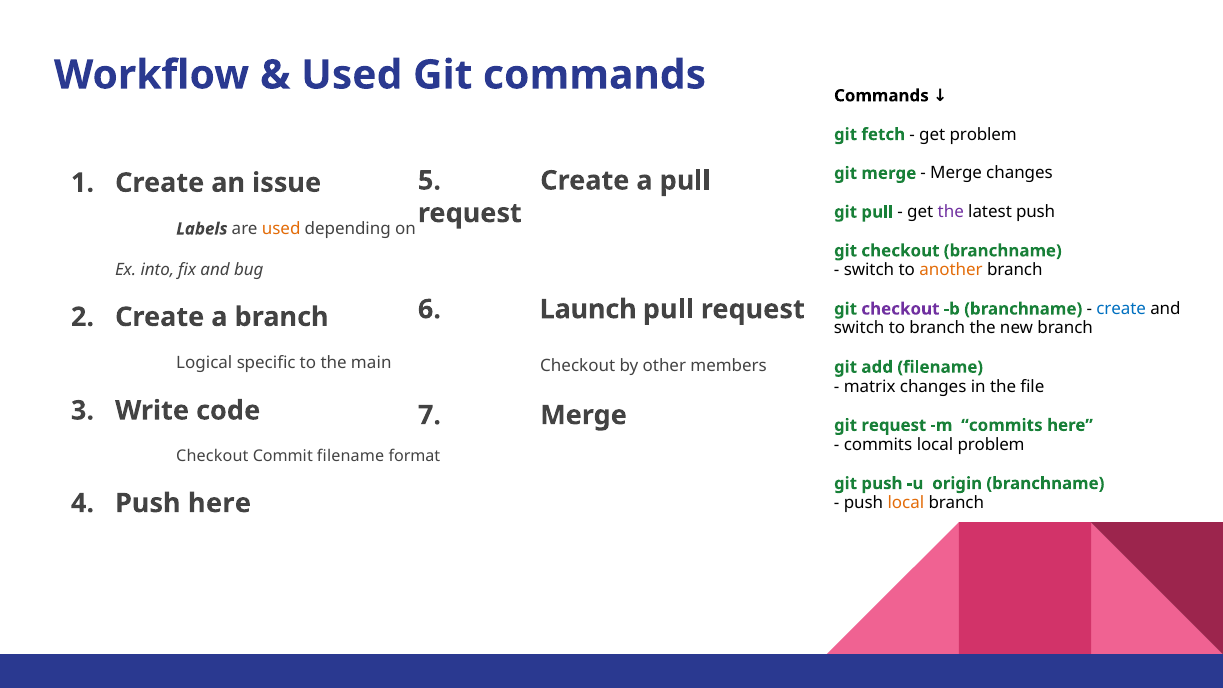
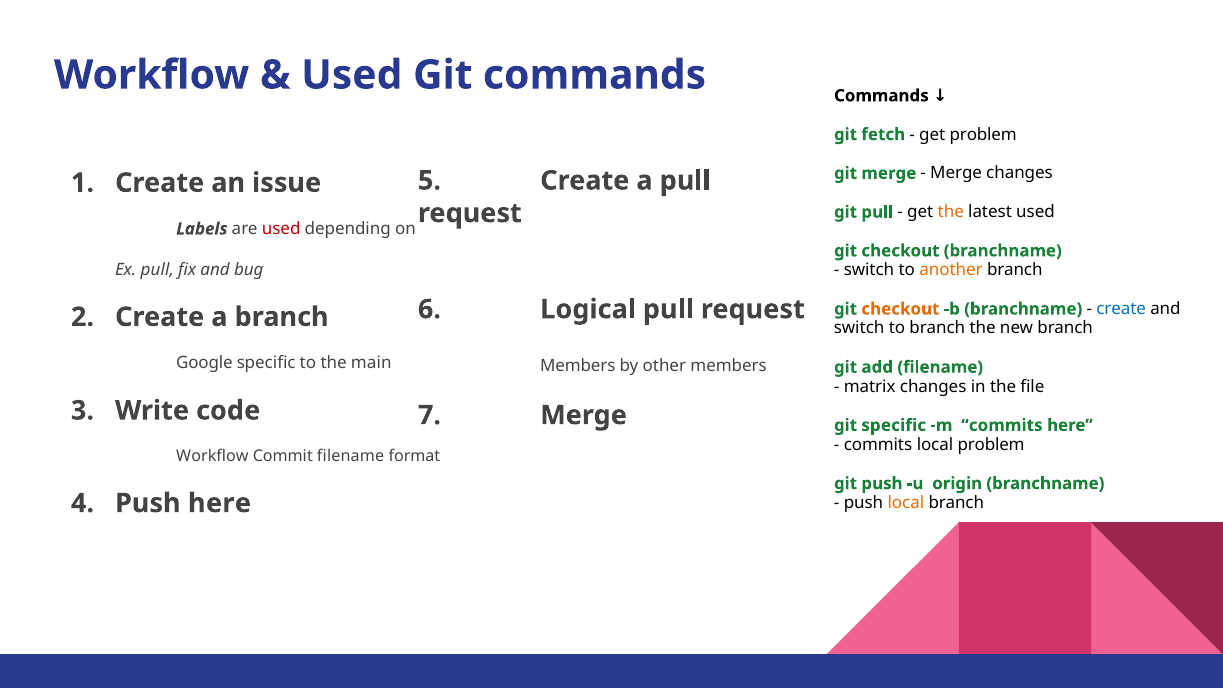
the at (951, 212) colour: purple -> orange
latest push: push -> used
used at (281, 229) colour: orange -> red
Ex into: into -> pull
Launch: Launch -> Logical
checkout at (900, 309) colour: purple -> orange
Logical: Logical -> Google
Checkout at (578, 366): Checkout -> Members
git request: request -> specific
Checkout at (212, 456): Checkout -> Workflow
